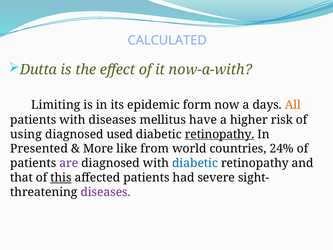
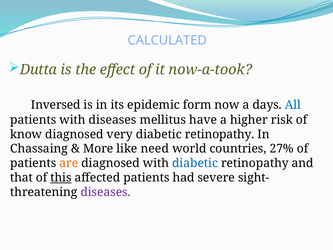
now-a-with: now-a-with -> now-a-took
Limiting: Limiting -> Inversed
All colour: orange -> blue
using: using -> know
used: used -> very
retinopathy at (220, 134) underline: present -> none
Presented: Presented -> Chassaing
from: from -> need
24%: 24% -> 27%
are colour: purple -> orange
